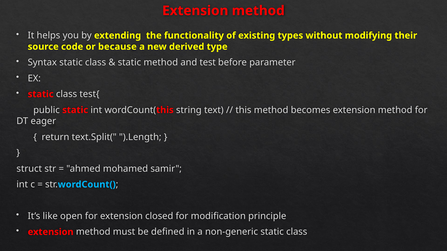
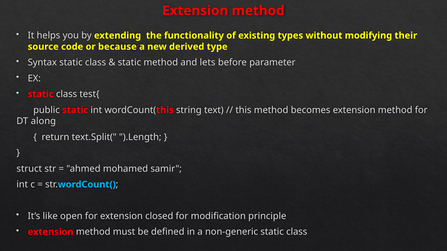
test: test -> lets
eager: eager -> along
